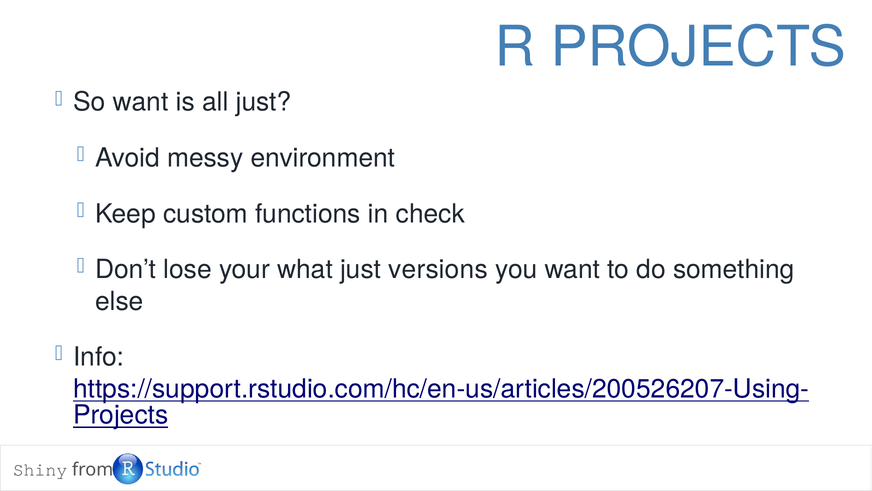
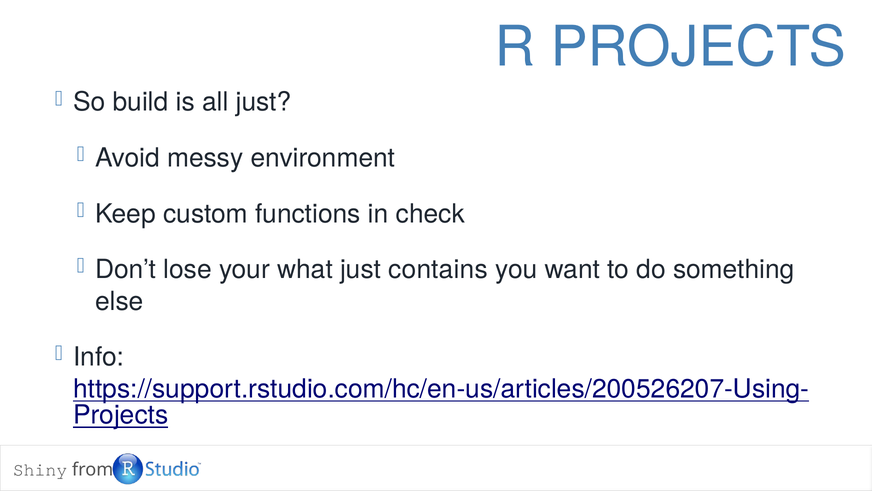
So want: want -> build
versions: versions -> contains
